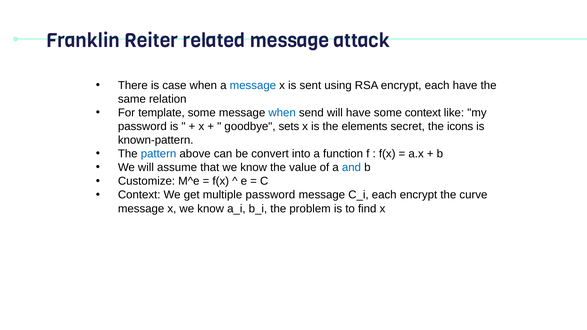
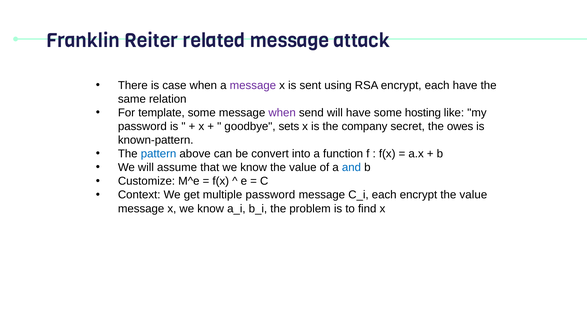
message at (253, 85) colour: blue -> purple
when at (282, 113) colour: blue -> purple
some context: context -> hosting
elements: elements -> company
icons: icons -> owes
encrypt the curve: curve -> value
